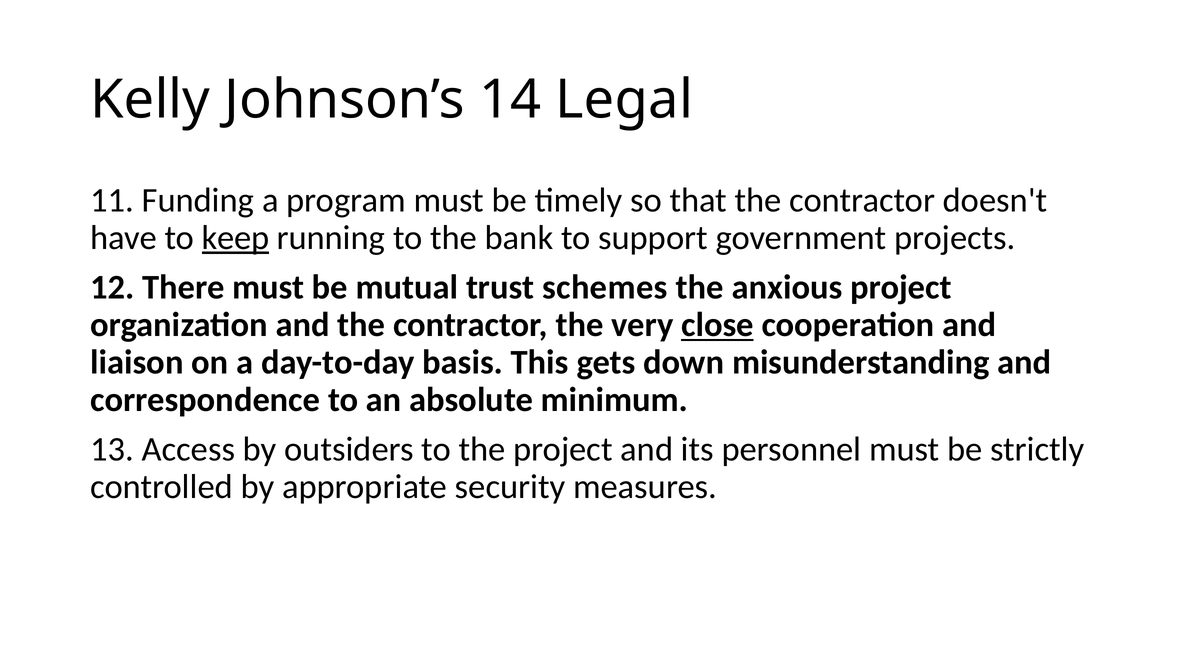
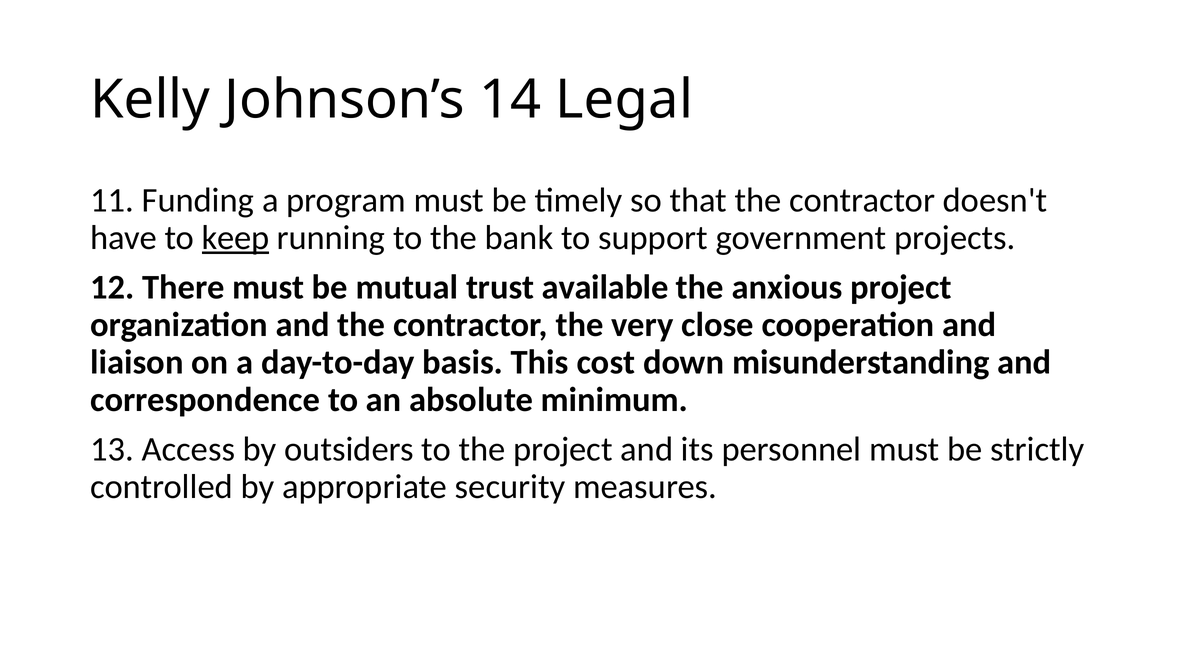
schemes: schemes -> available
close underline: present -> none
gets: gets -> cost
